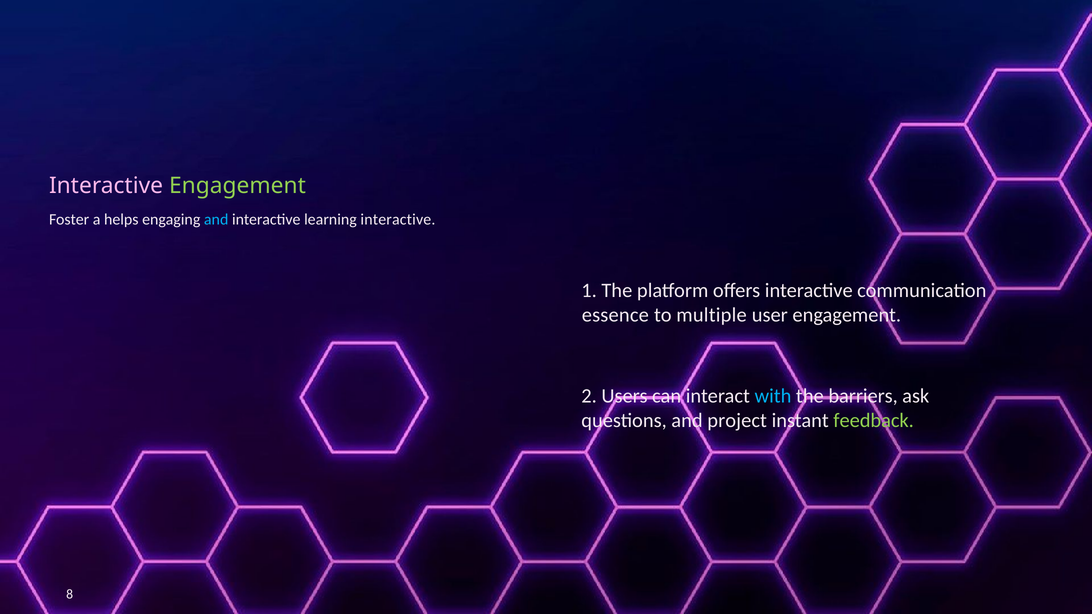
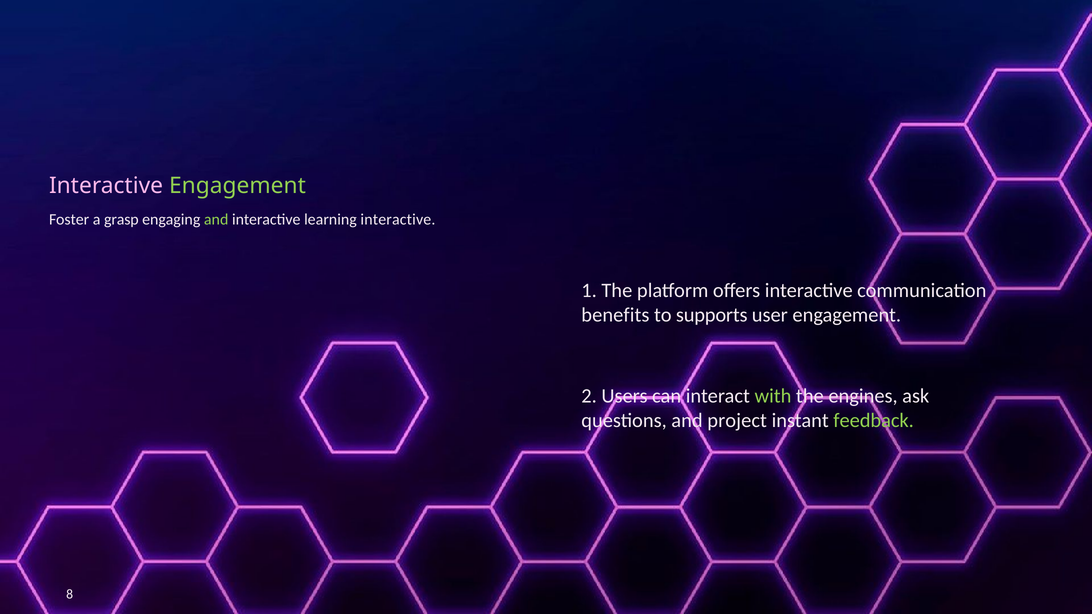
helps: helps -> grasp
and at (216, 219) colour: light blue -> light green
essence: essence -> benefits
multiple: multiple -> supports
with colour: light blue -> light green
barriers: barriers -> engines
